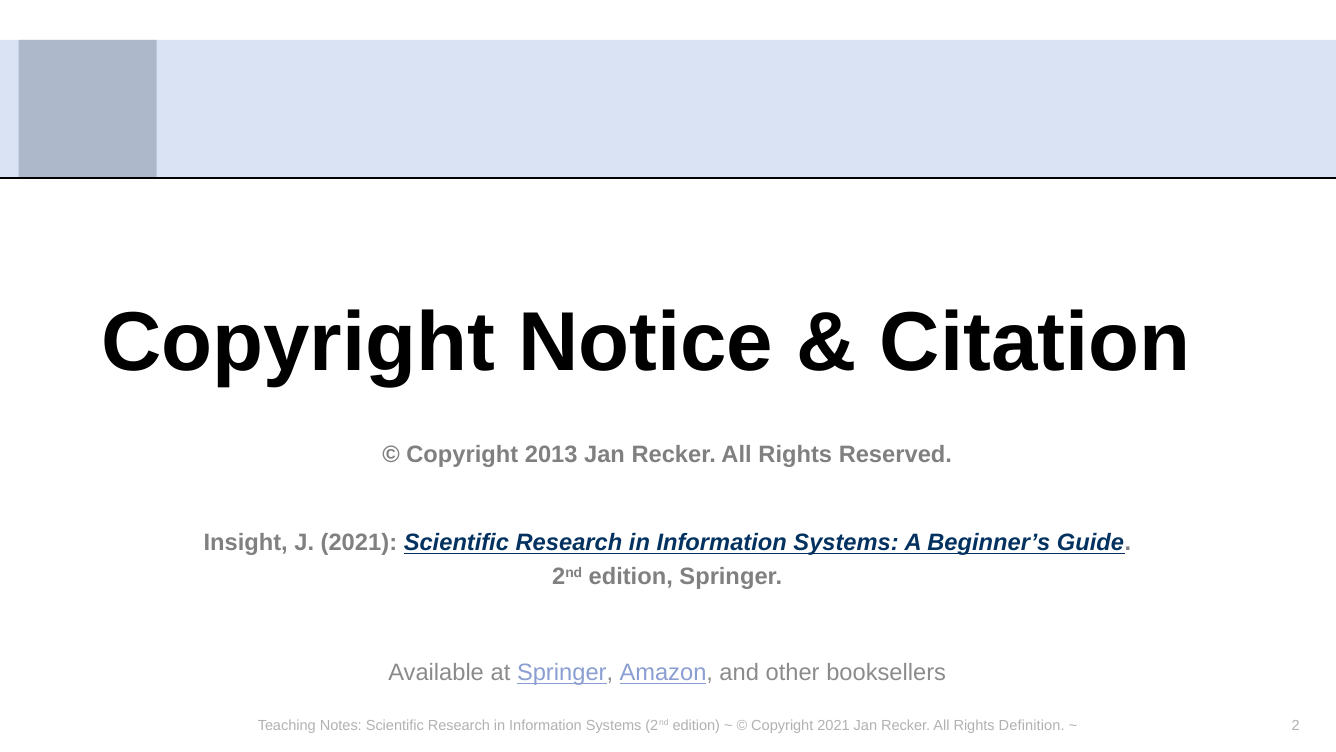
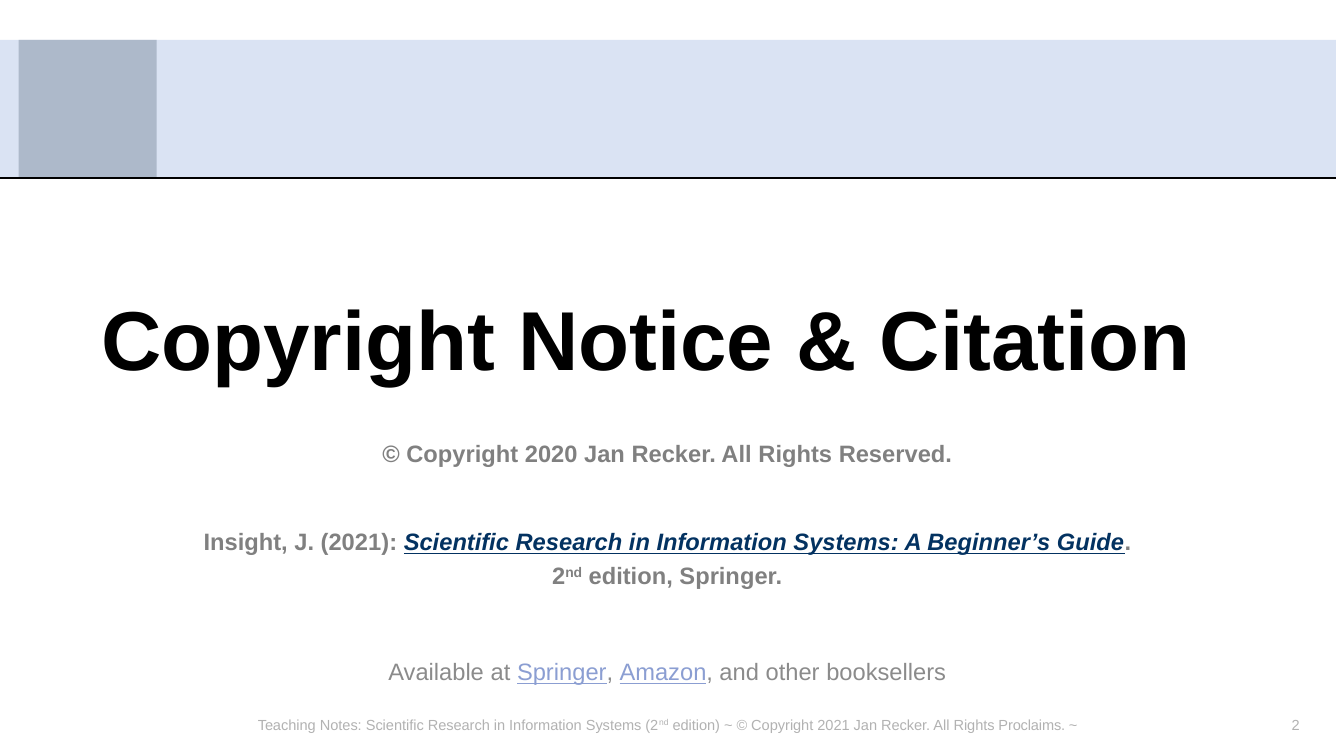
2013: 2013 -> 2020
Definition: Definition -> Proclaims
